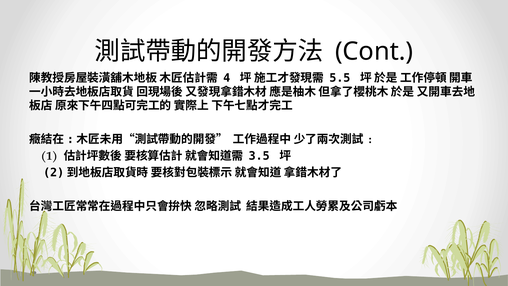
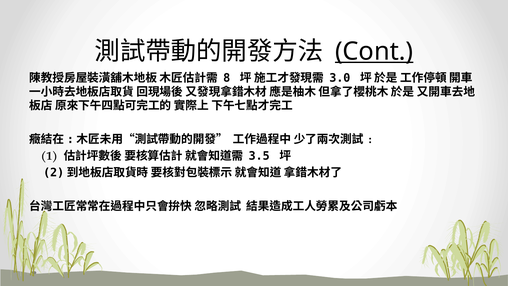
Cont underline: none -> present
4: 4 -> 8
5.5: 5.5 -> 3.0
